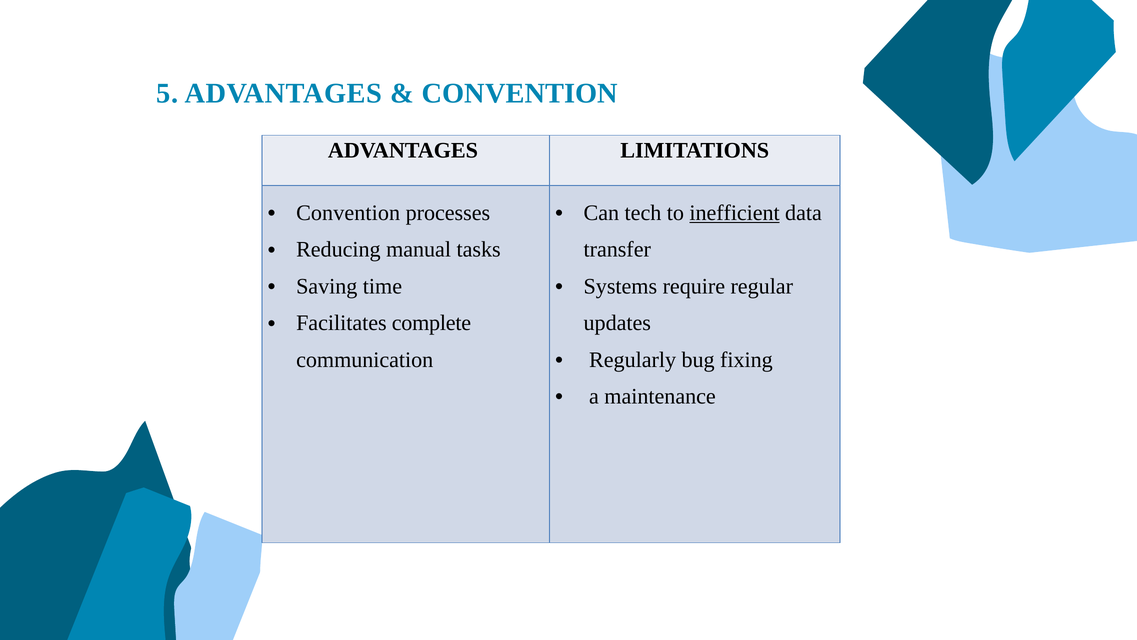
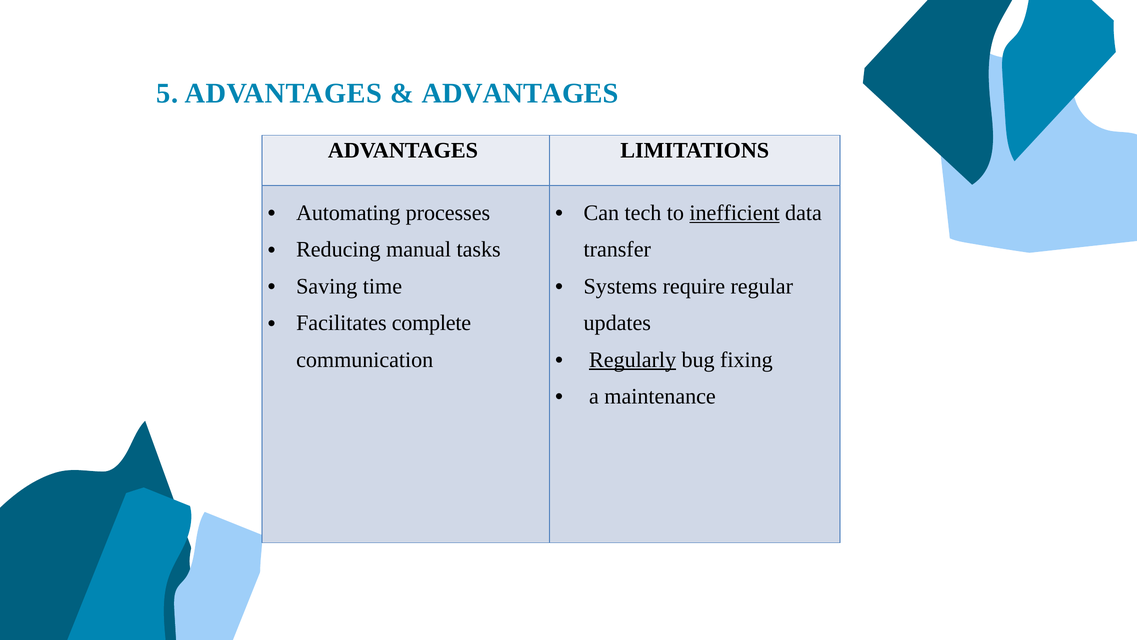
CONVENTION at (520, 93): CONVENTION -> ADVANTAGES
Convention at (348, 213): Convention -> Automating
Regularly underline: none -> present
